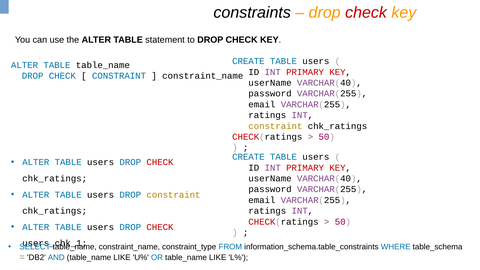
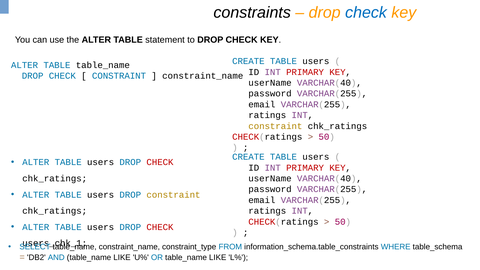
check at (366, 12) colour: red -> blue
